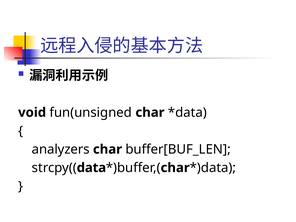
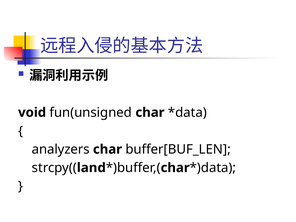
data: data -> land
